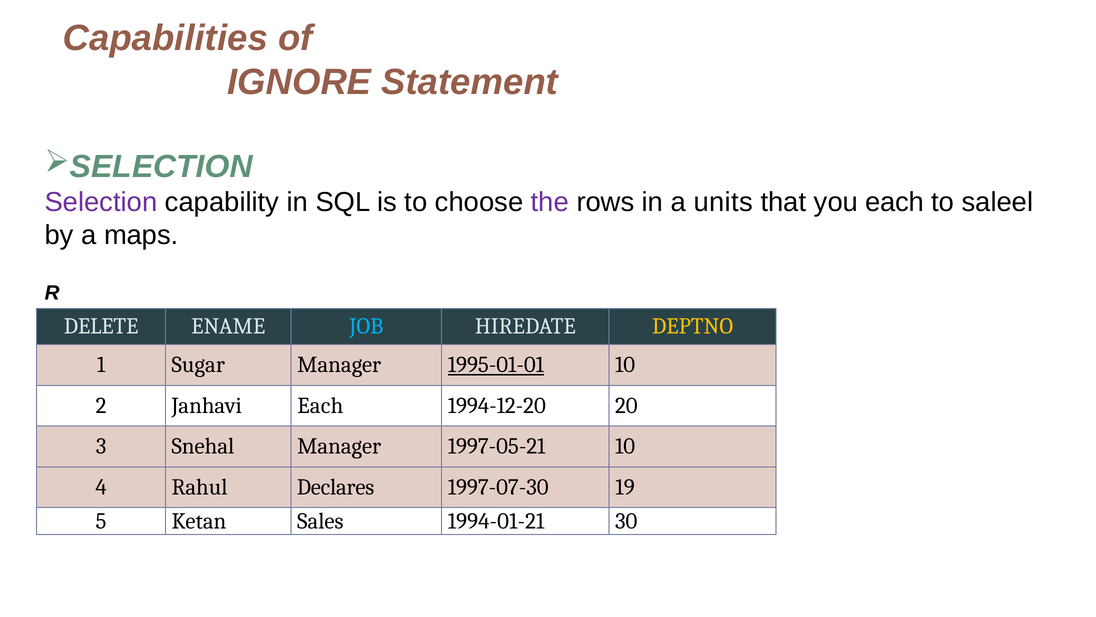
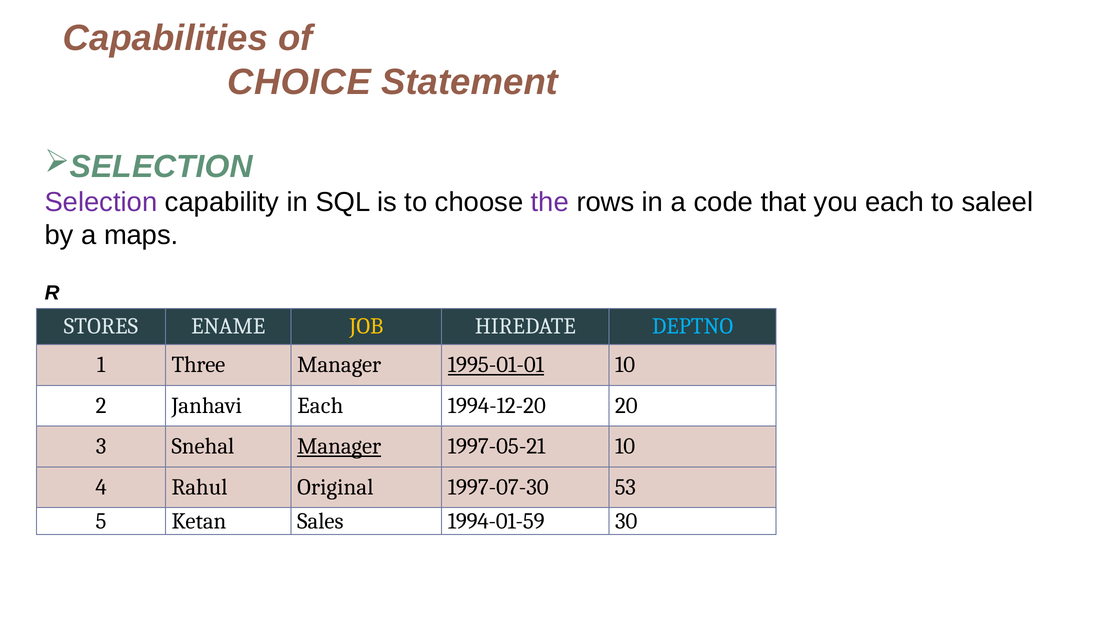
IGNORE: IGNORE -> CHOICE
units: units -> code
DELETE: DELETE -> STORES
JOB colour: light blue -> yellow
DEPTNO colour: yellow -> light blue
Sugar: Sugar -> Three
Manager at (339, 446) underline: none -> present
Declares: Declares -> Original
19: 19 -> 53
1994-01-21: 1994-01-21 -> 1994-01-59
